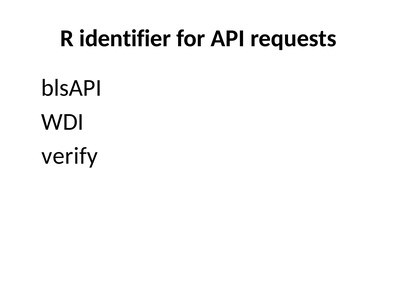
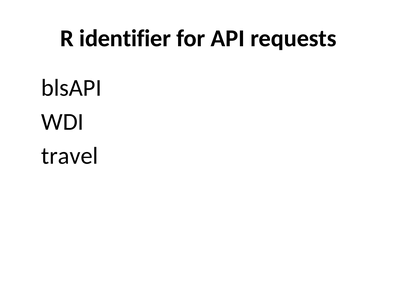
verify: verify -> travel
